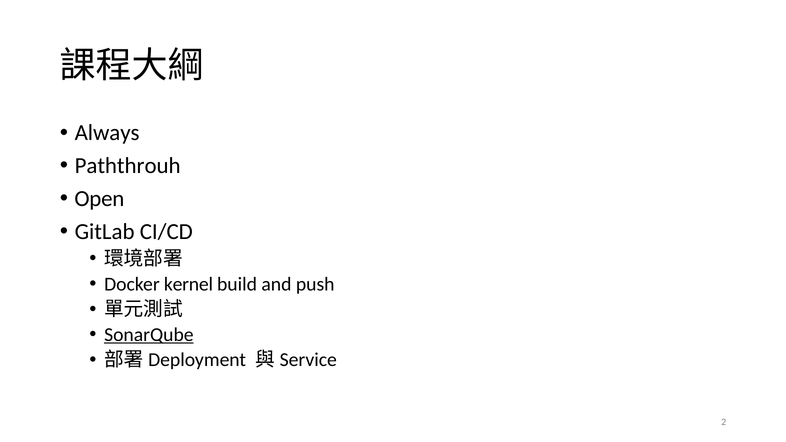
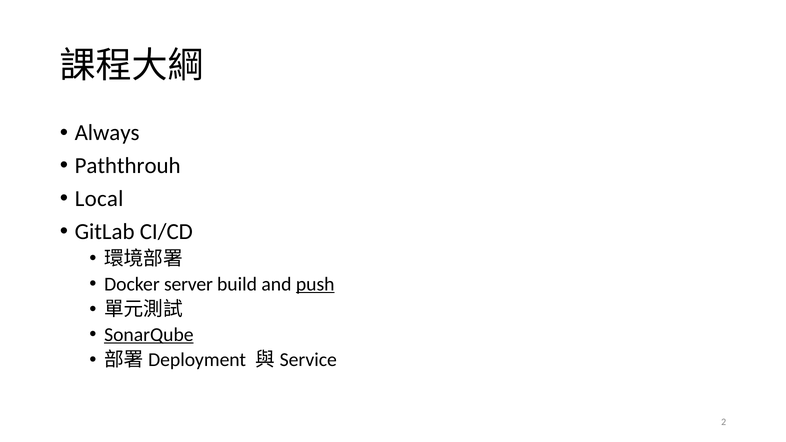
Open: Open -> Local
kernel: kernel -> server
push underline: none -> present
